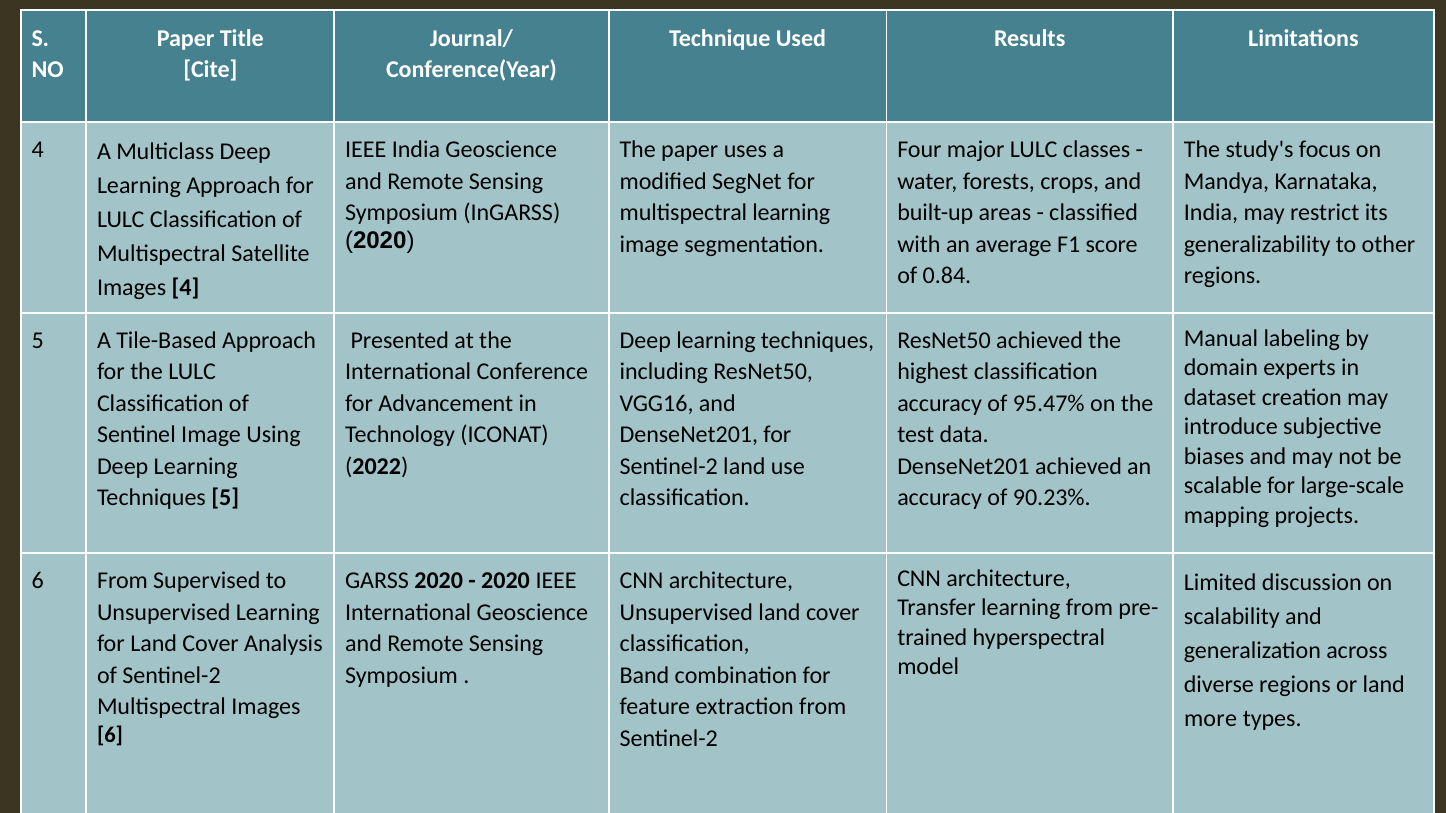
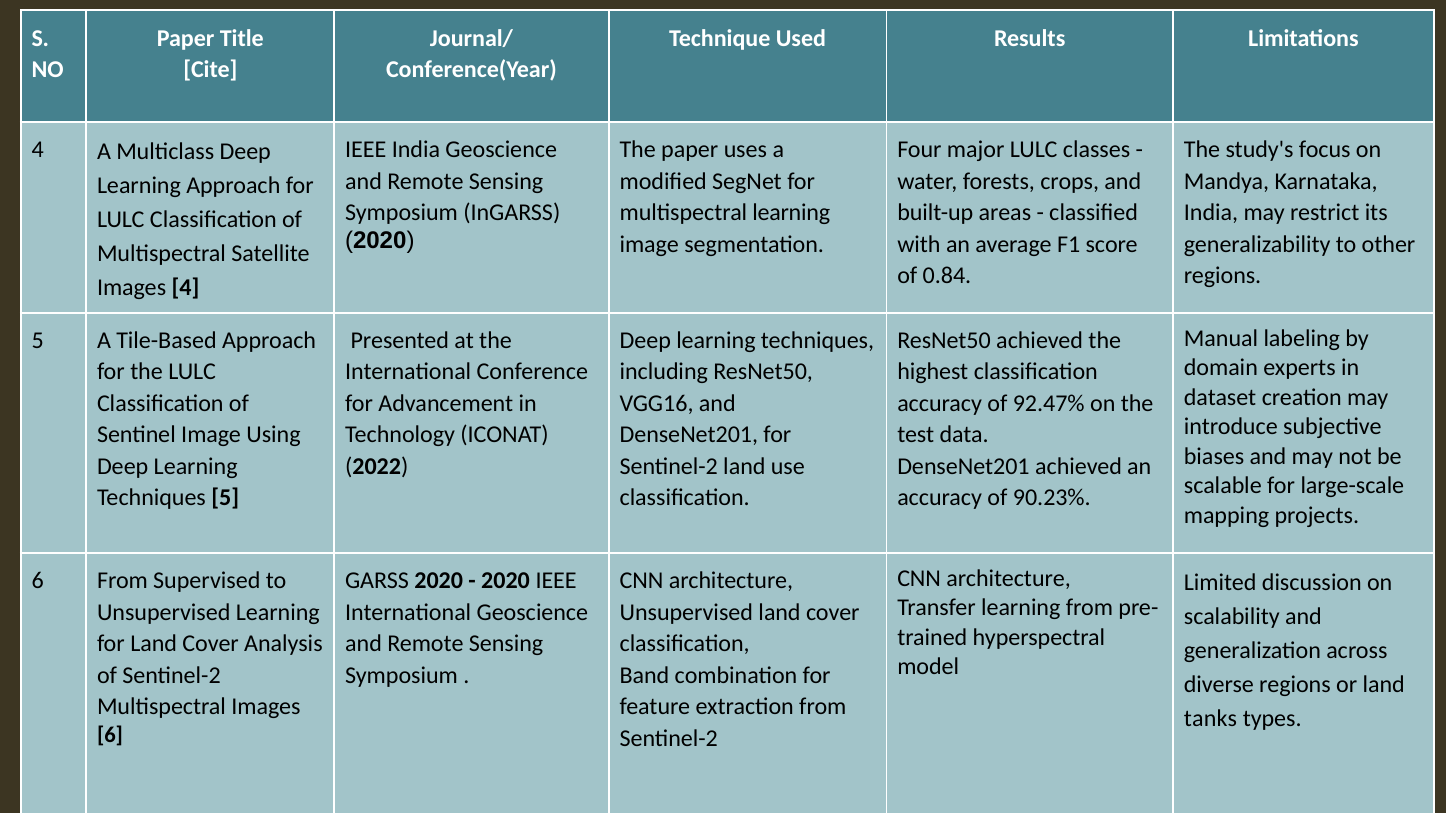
95.47%: 95.47% -> 92.47%
more: more -> tanks
